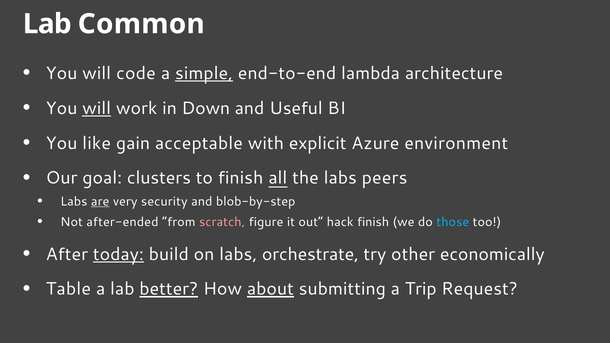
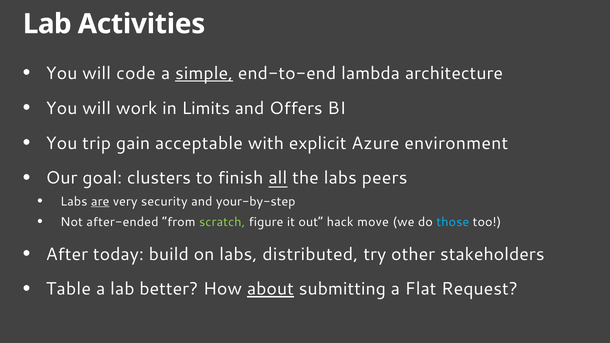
Common: Common -> Activities
will at (97, 108) underline: present -> none
Down: Down -> Limits
Useful: Useful -> Offers
like: like -> trip
blob-by-step: blob-by-step -> your-by-step
scratch colour: pink -> light green
hack finish: finish -> move
today underline: present -> none
orchestrate: orchestrate -> distributed
economically: economically -> stakeholders
better underline: present -> none
Trip: Trip -> Flat
